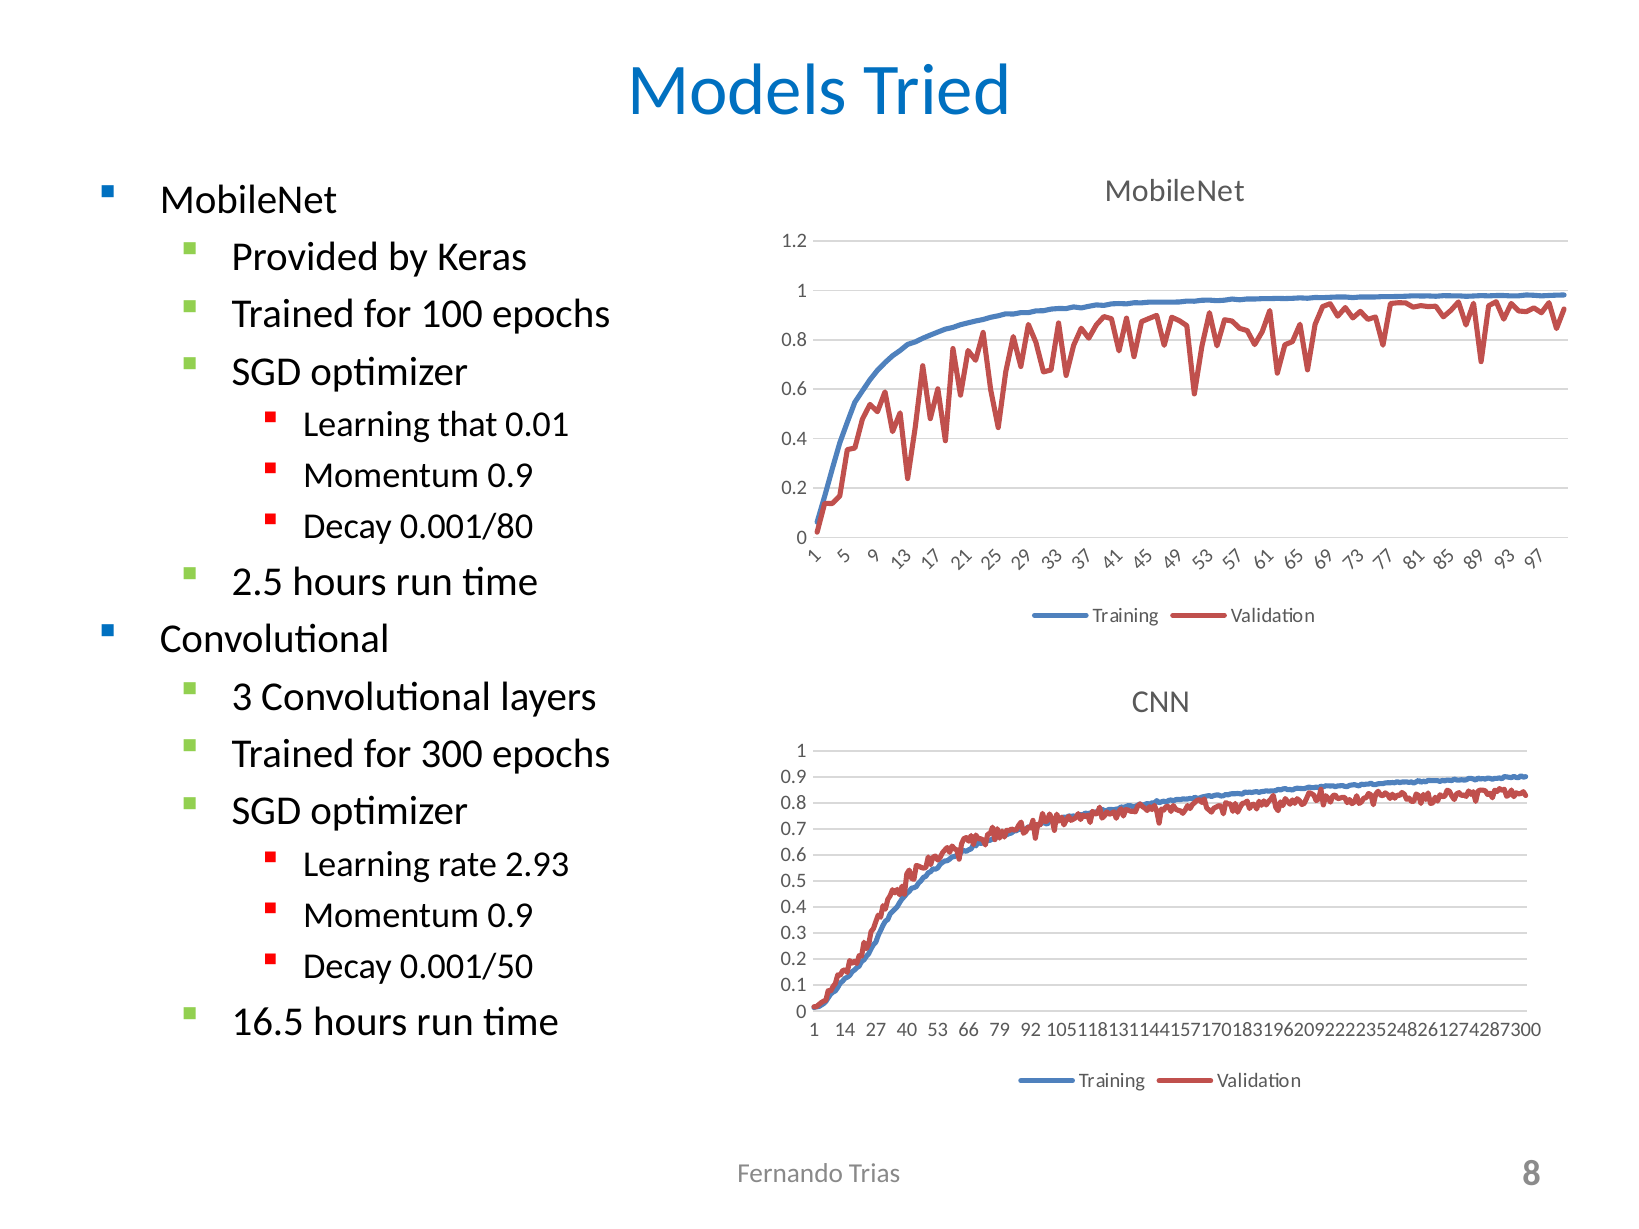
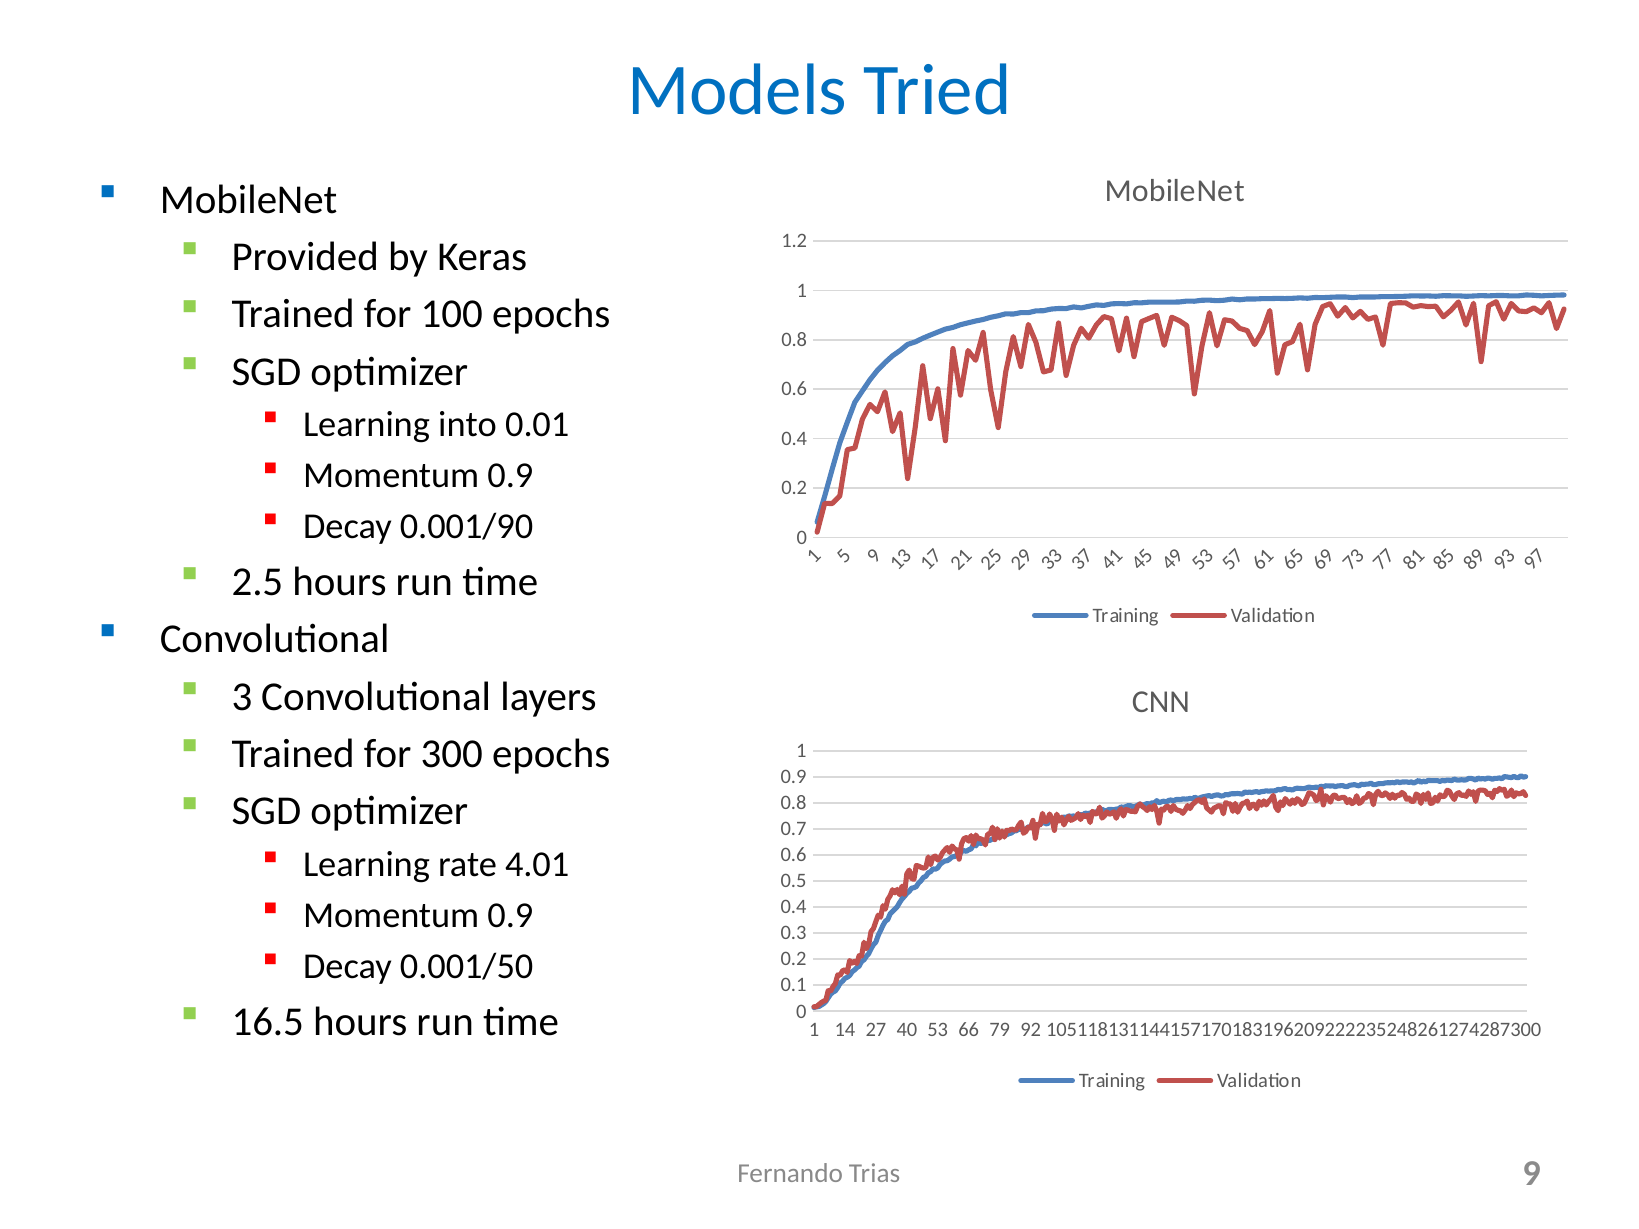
that: that -> into
0.001/80: 0.001/80 -> 0.001/90
2.93: 2.93 -> 4.01
Trias 8: 8 -> 9
